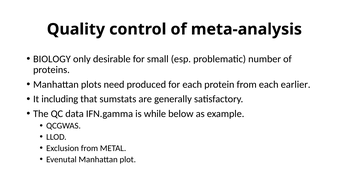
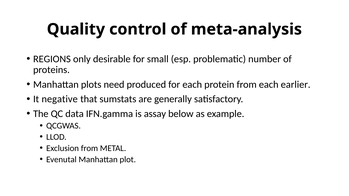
BIOLOGY: BIOLOGY -> REGIONS
including: including -> negative
while: while -> assay
